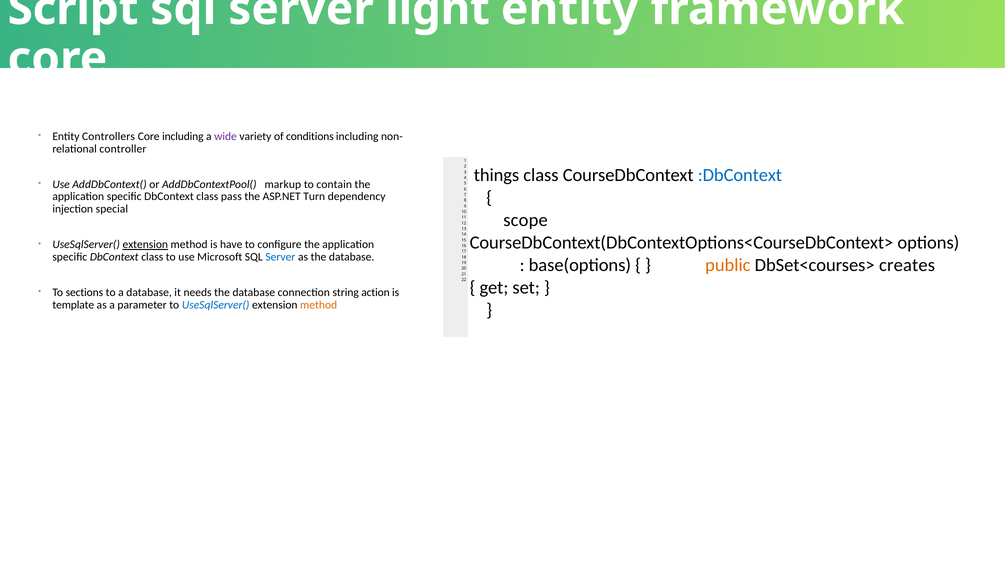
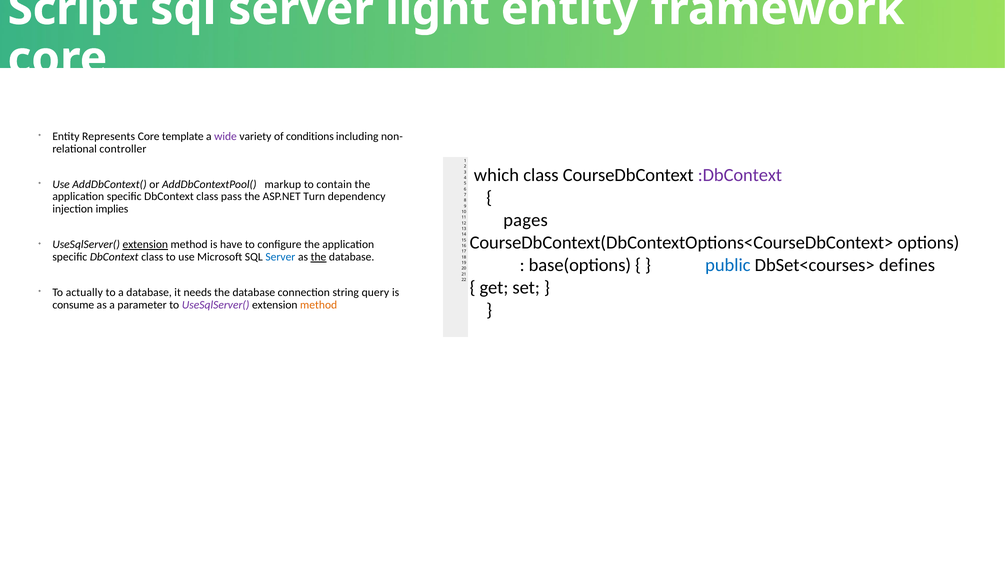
Controllers: Controllers -> Represents
Core including: including -> template
things: things -> which
:DbContext colour: blue -> purple
special: special -> implies
scope: scope -> pages
the at (318, 257) underline: none -> present
public colour: orange -> blue
creates: creates -> defines
sections: sections -> actually
action: action -> query
template: template -> consume
UseSqlServer( at (216, 305) colour: blue -> purple
